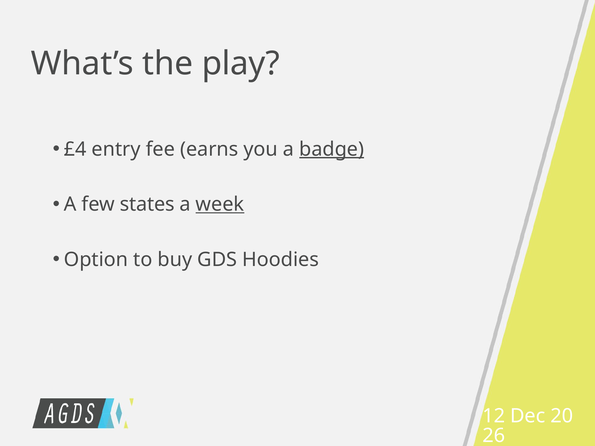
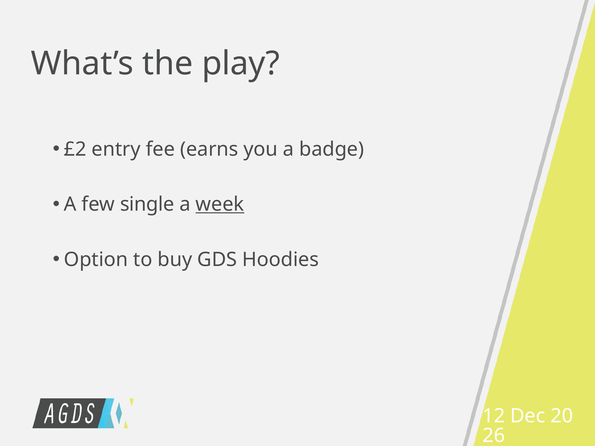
£4: £4 -> £2
badge underline: present -> none
states: states -> single
